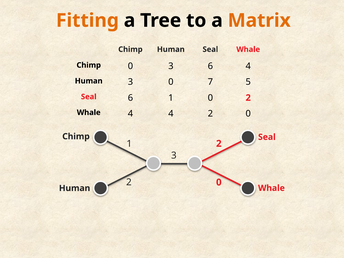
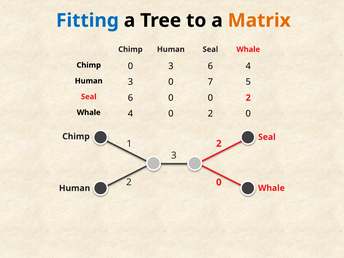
Fitting colour: orange -> blue
6 1: 1 -> 0
4 4: 4 -> 0
